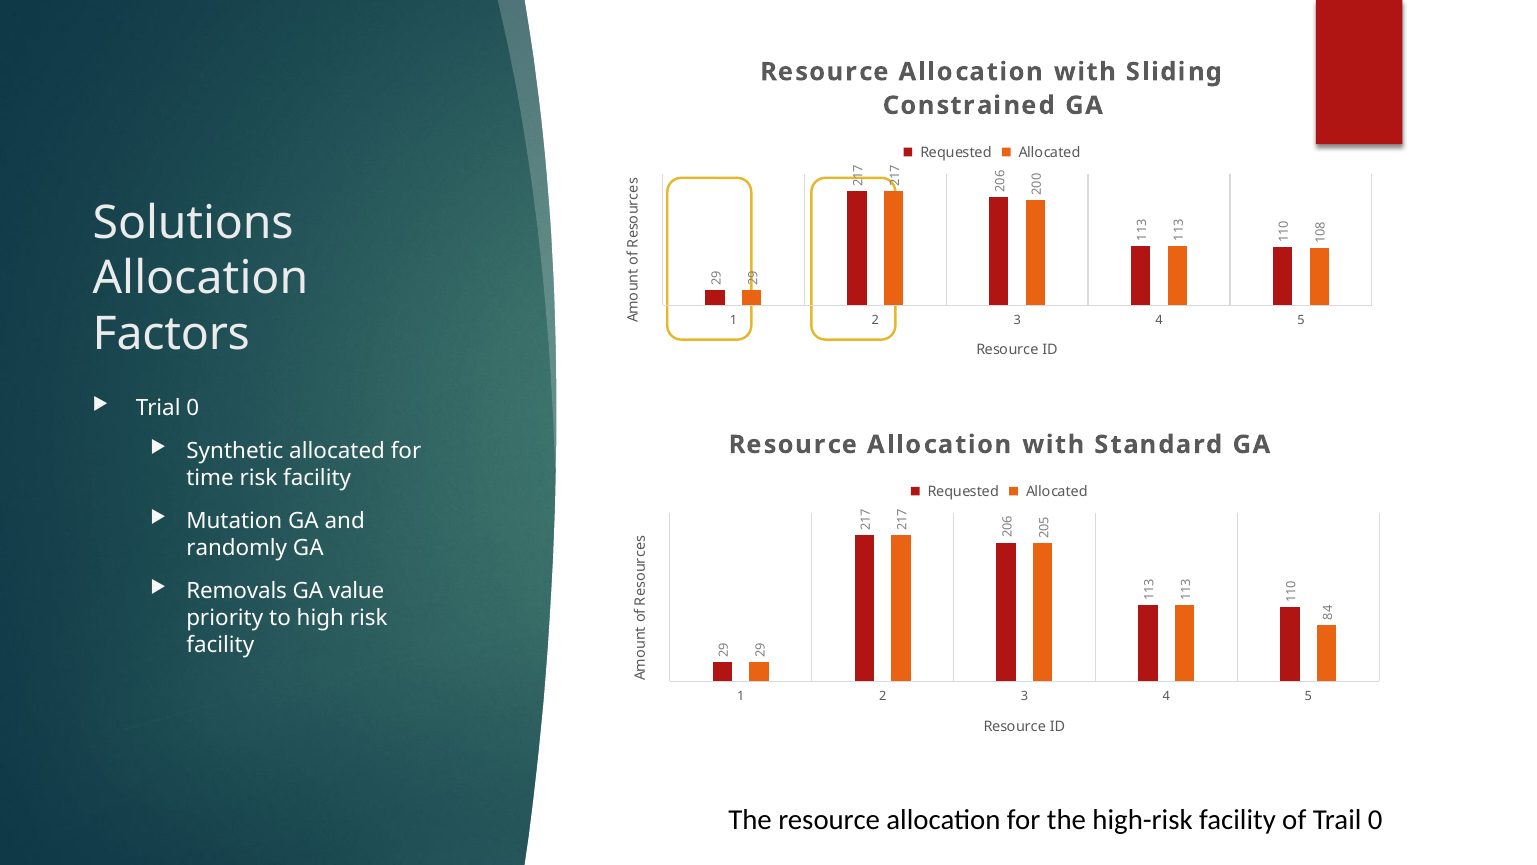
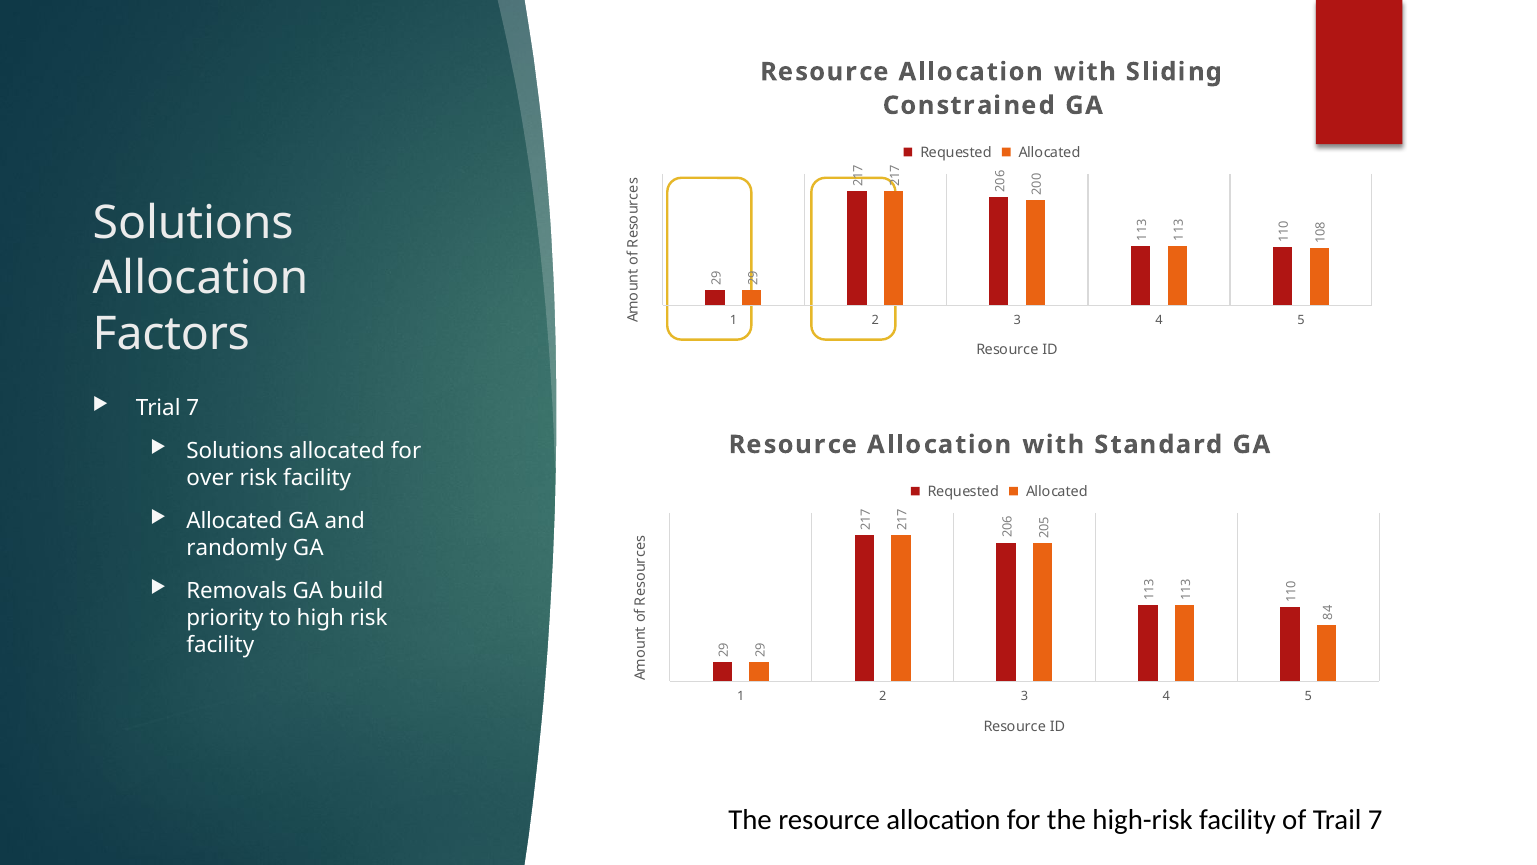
Trial 0: 0 -> 7
Synthetic at (235, 451): Synthetic -> Solutions
time: time -> over
Mutation at (234, 521): Mutation -> Allocated
value: value -> build
Trail 0: 0 -> 7
